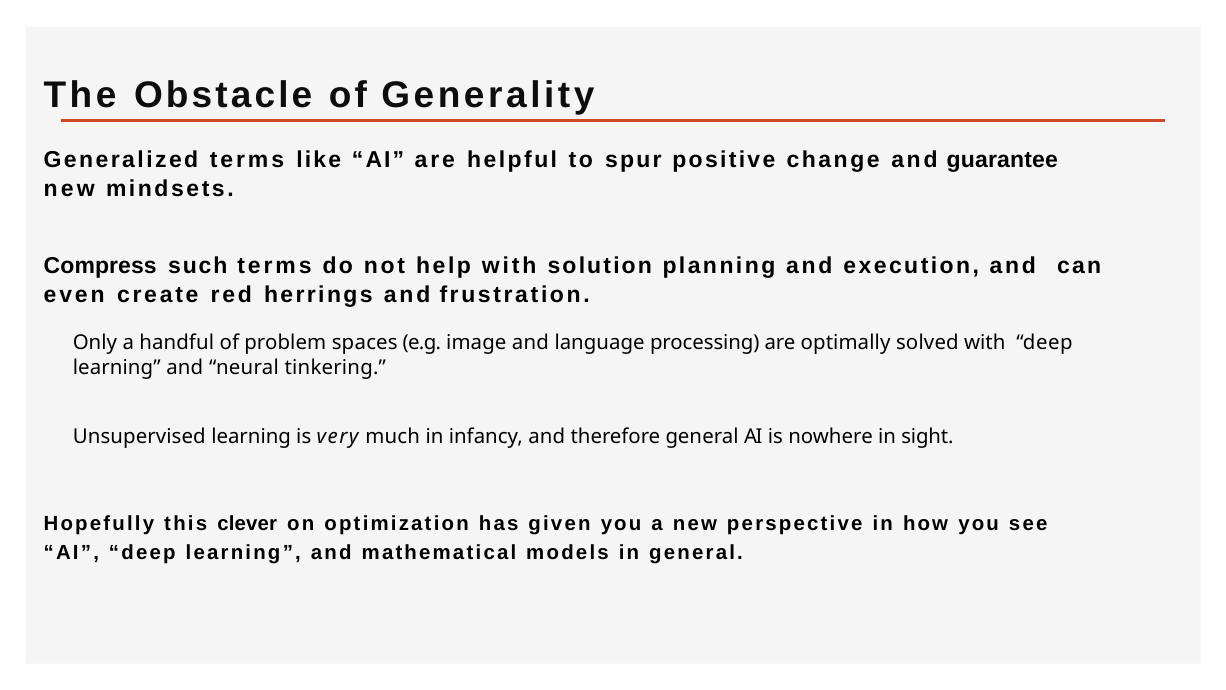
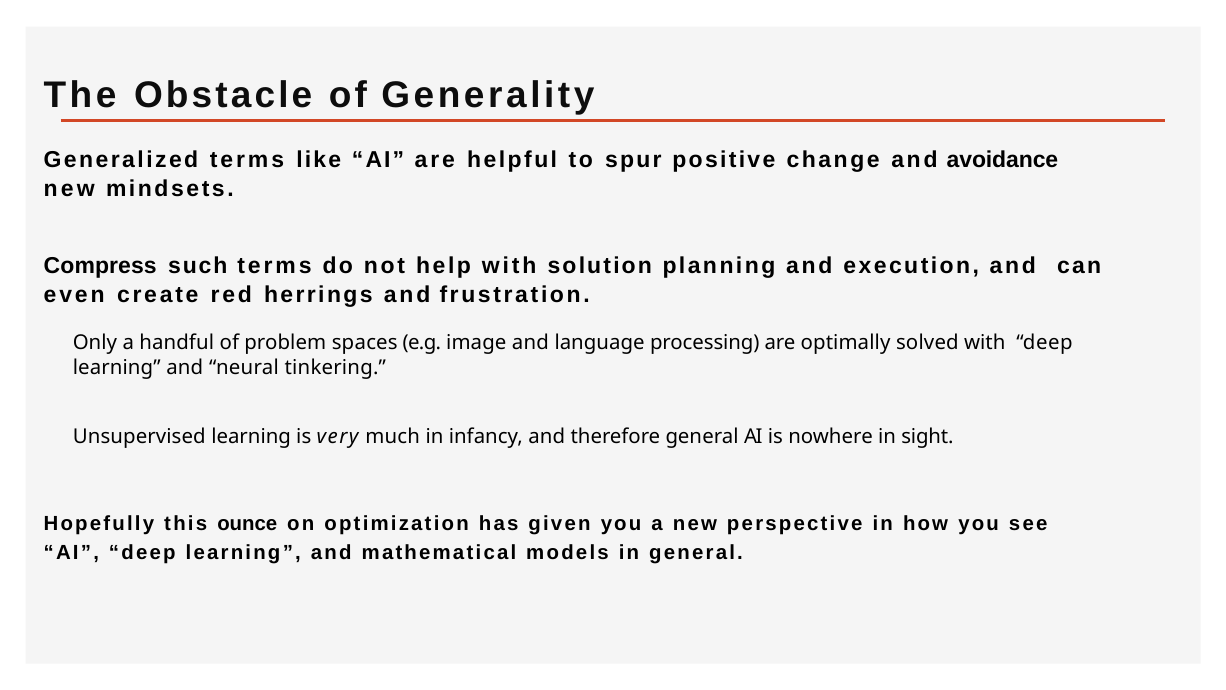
guarantee: guarantee -> avoidance
clever: clever -> ounce
